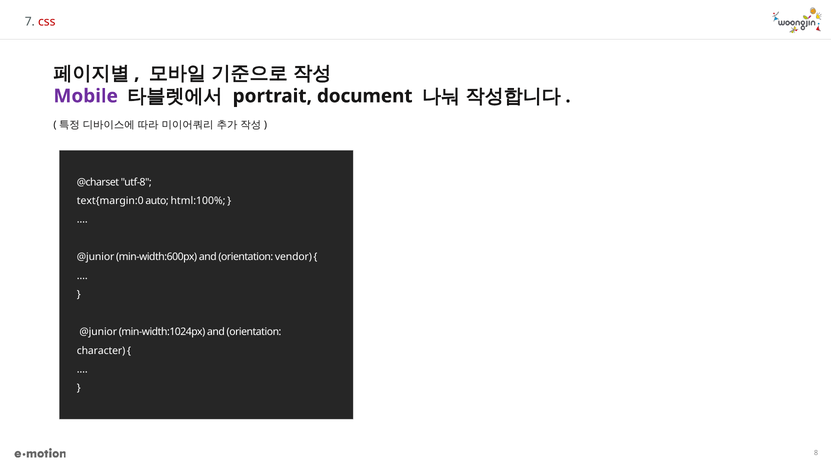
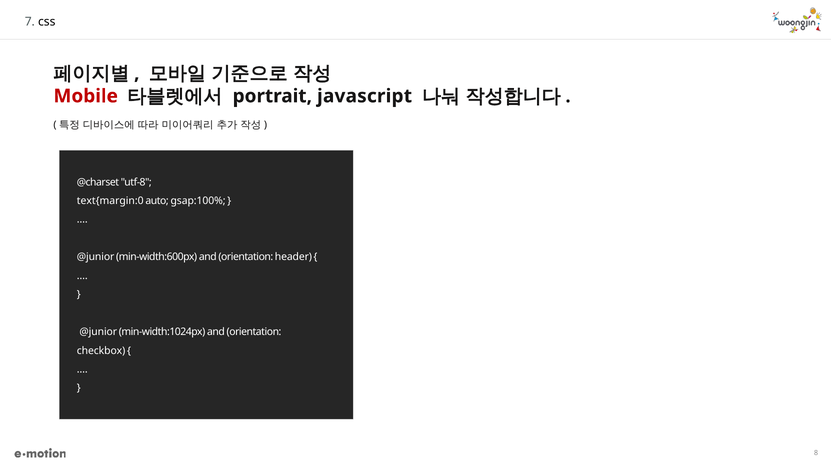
css colour: red -> black
Mobile colour: purple -> red
document: document -> javascript
html:100%: html:100% -> gsap:100%
vendor: vendor -> header
character: character -> checkbox
